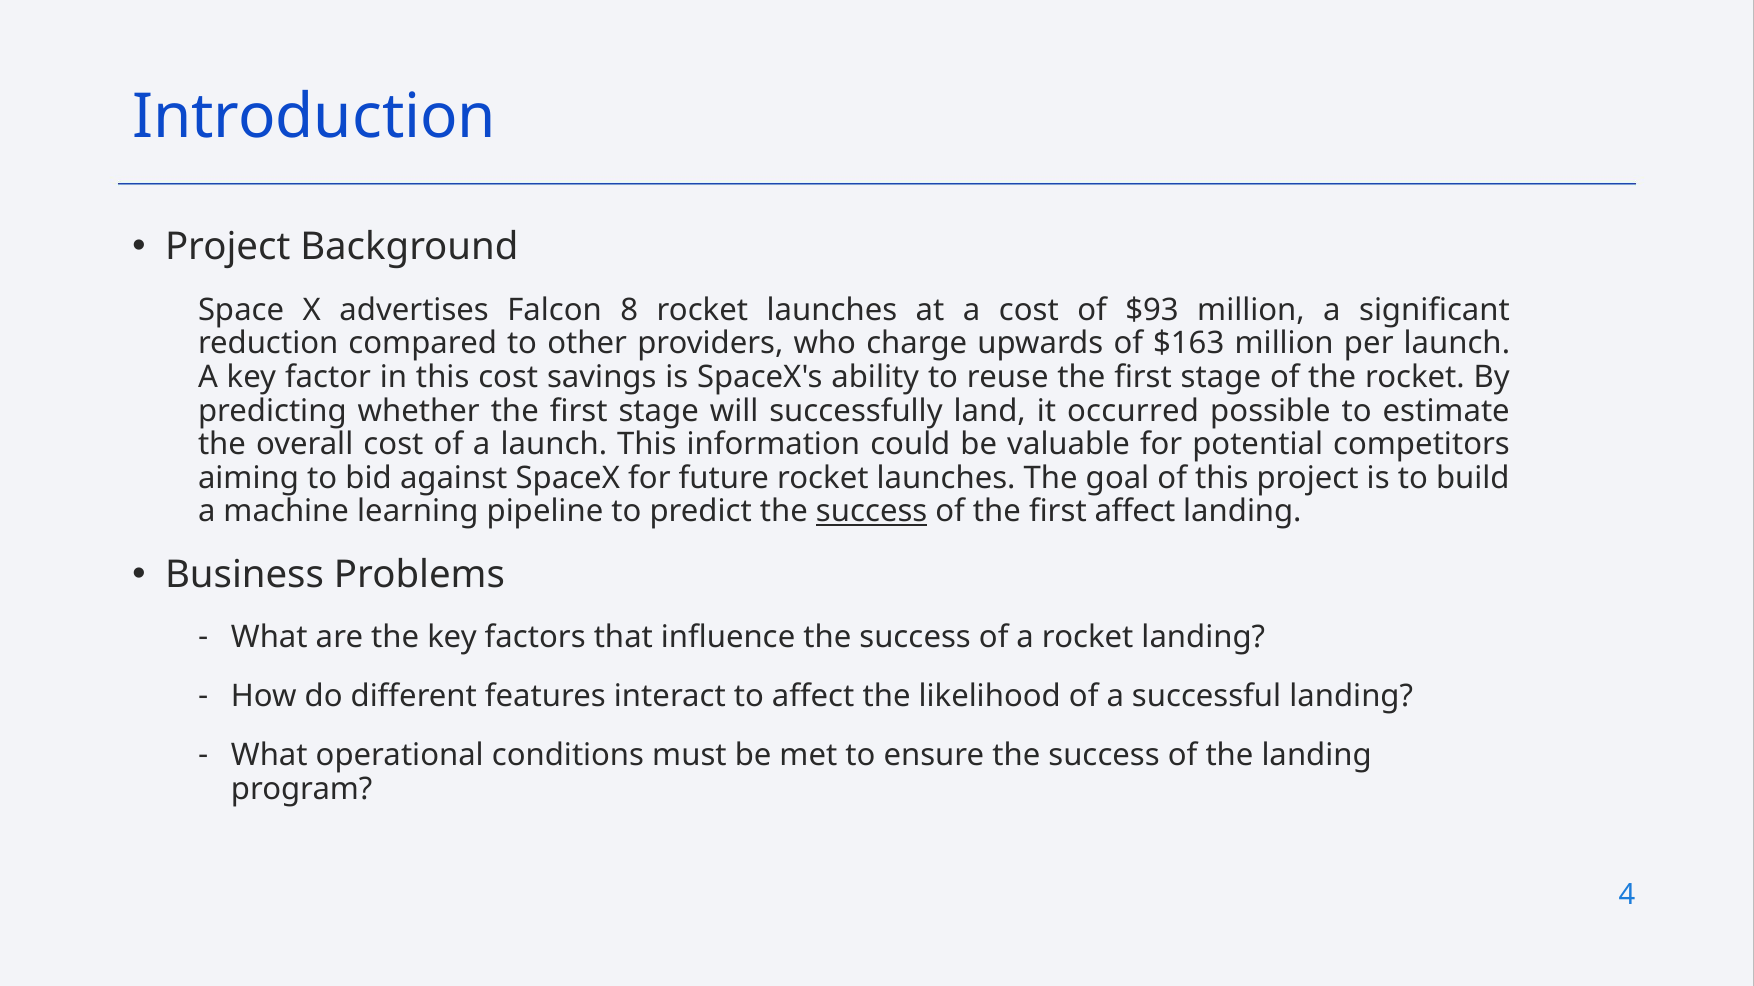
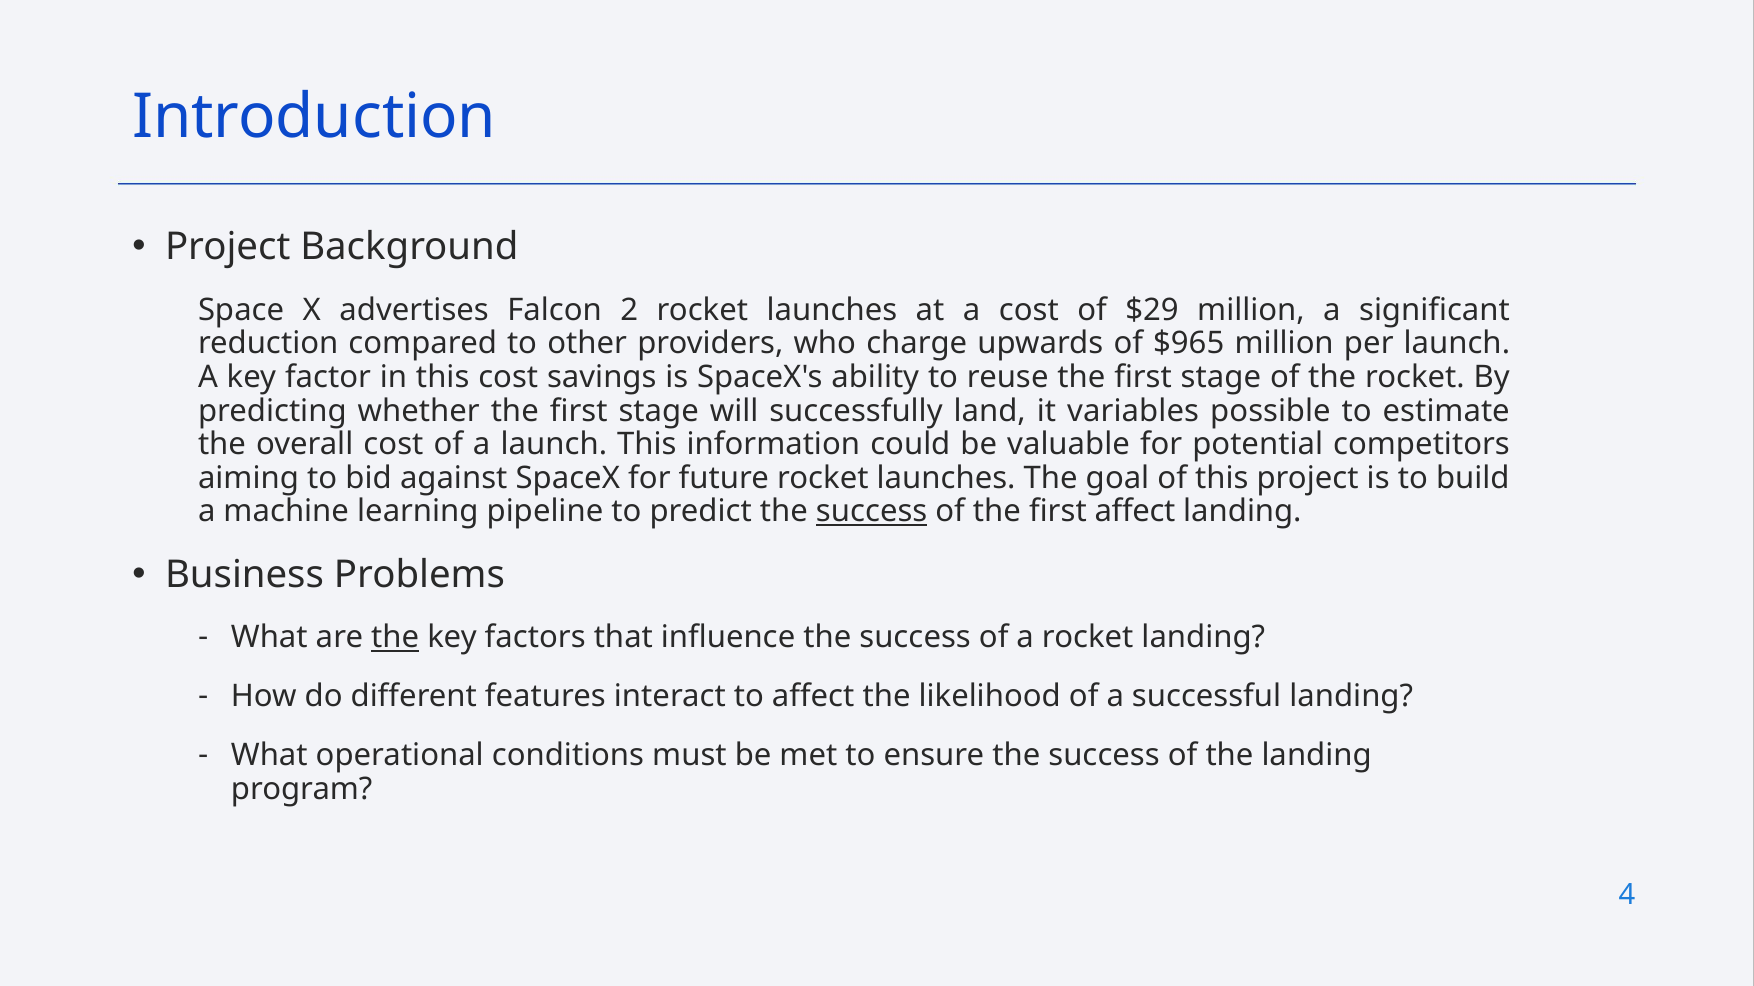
8: 8 -> 2
$93: $93 -> $29
$163: $163 -> $965
occurred: occurred -> variables
the at (395, 638) underline: none -> present
